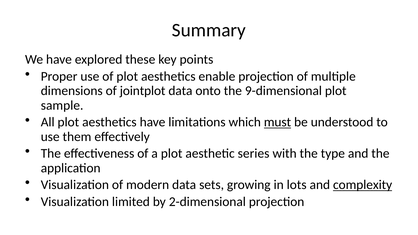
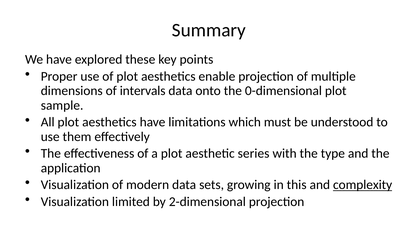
jointplot: jointplot -> intervals
9-dimensional: 9-dimensional -> 0-dimensional
must underline: present -> none
lots: lots -> this
